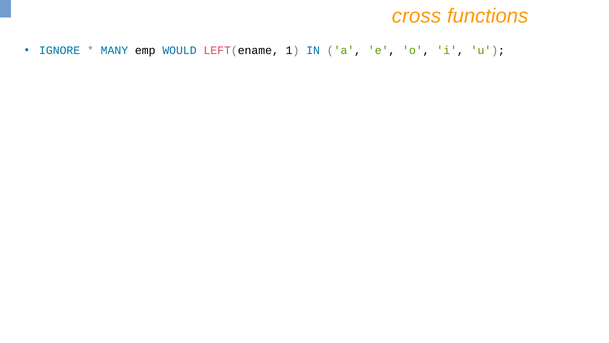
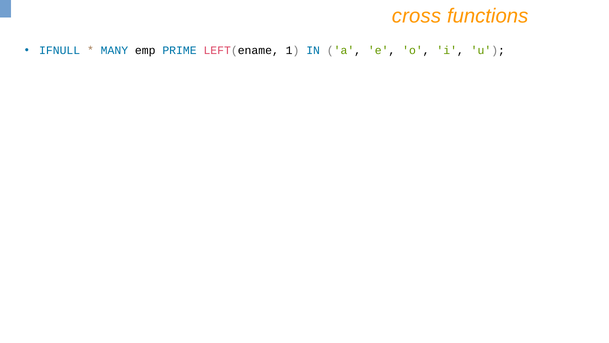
IGNORE: IGNORE -> IFNULL
WOULD: WOULD -> PRIME
